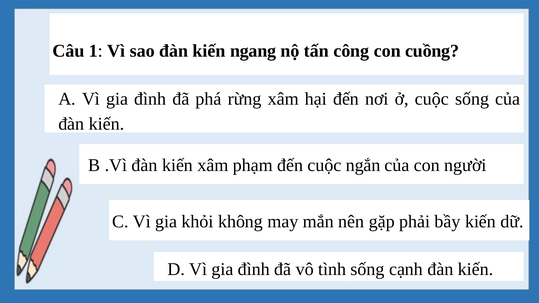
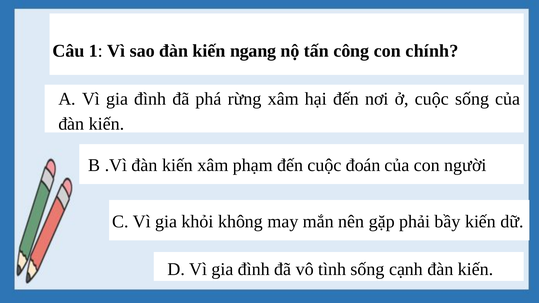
cuồng: cuồng -> chính
ngắn: ngắn -> đoán
